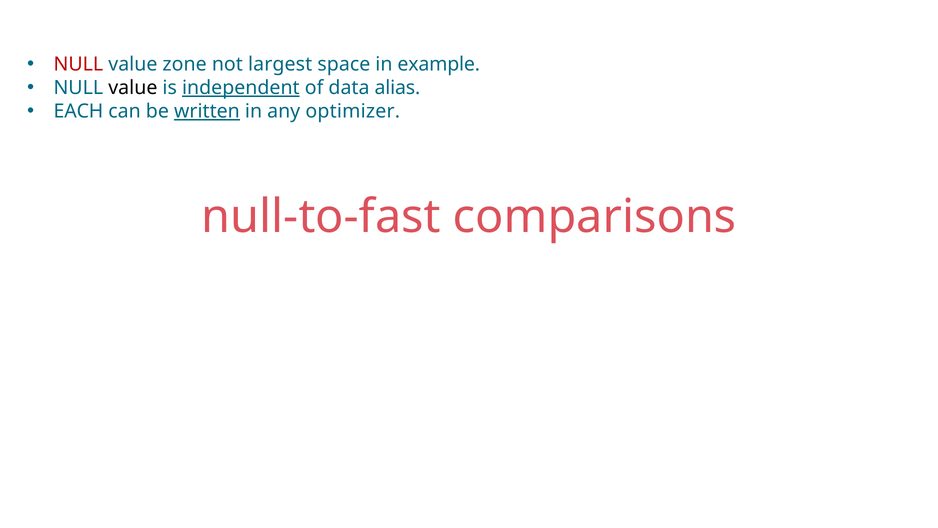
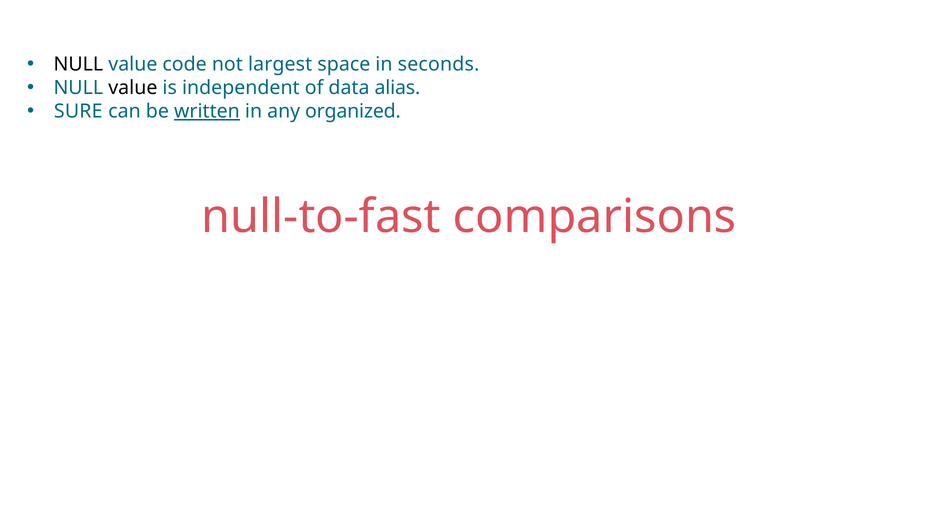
NULL at (78, 64) colour: red -> black
zone: zone -> code
example: example -> seconds
independent underline: present -> none
EACH: EACH -> SURE
optimizer: optimizer -> organized
